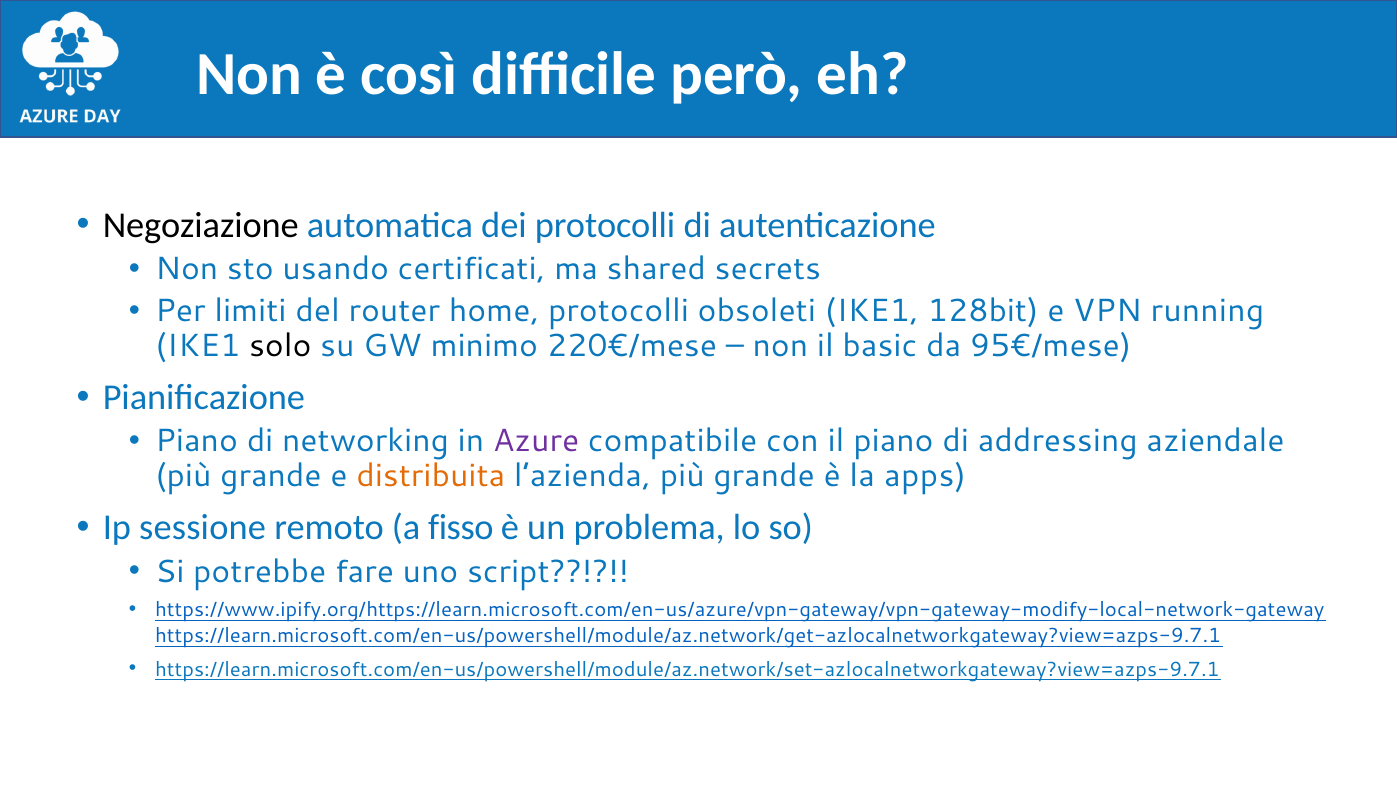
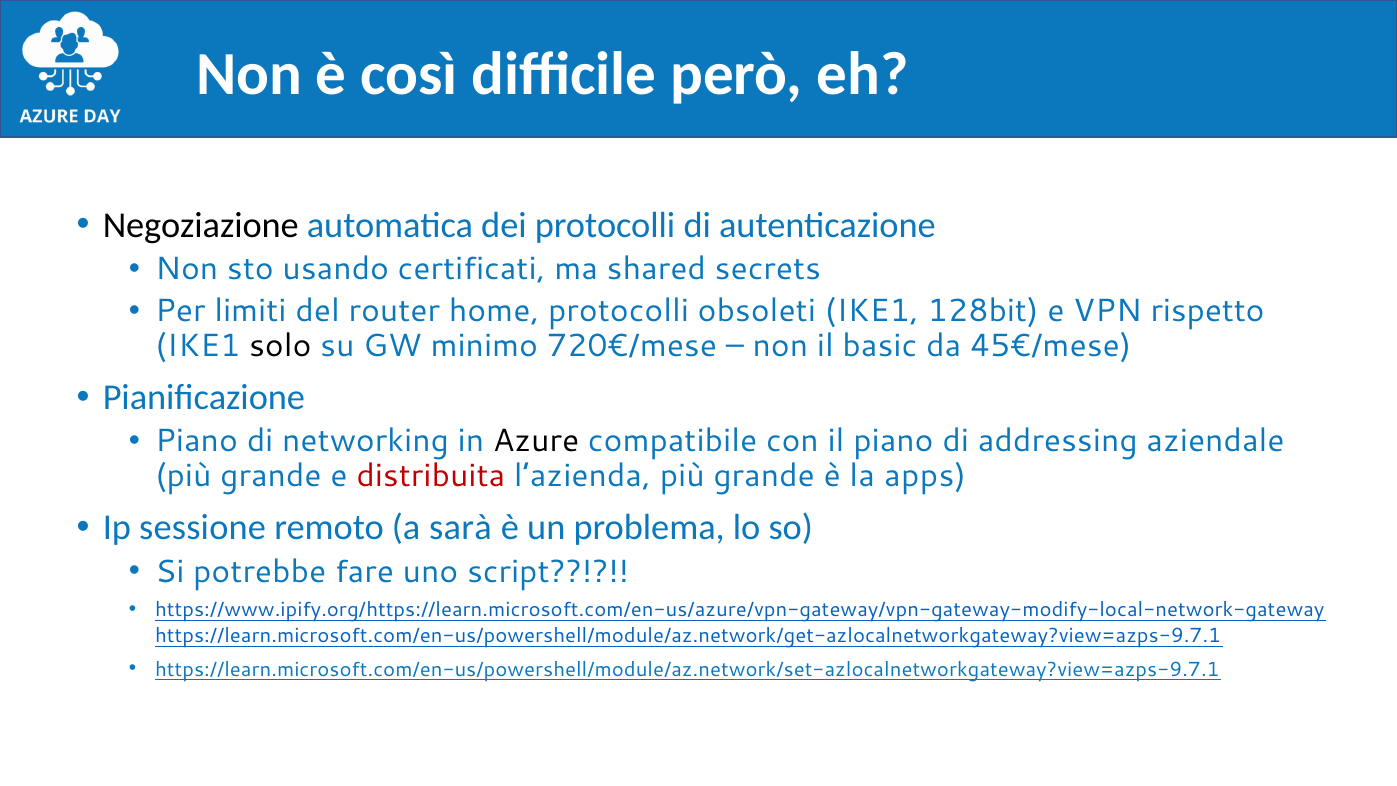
running: running -> rispetto
220€/mese: 220€/mese -> 720€/mese
95€/mese: 95€/mese -> 45€/mese
Azure colour: purple -> black
distribuita colour: orange -> red
fisso: fisso -> sarà
